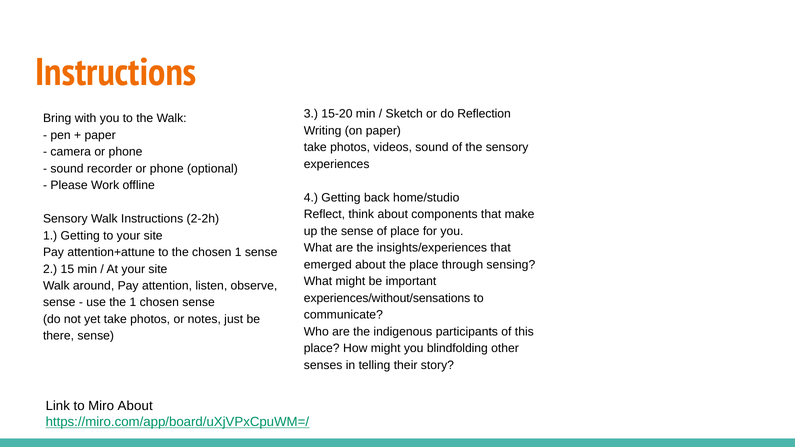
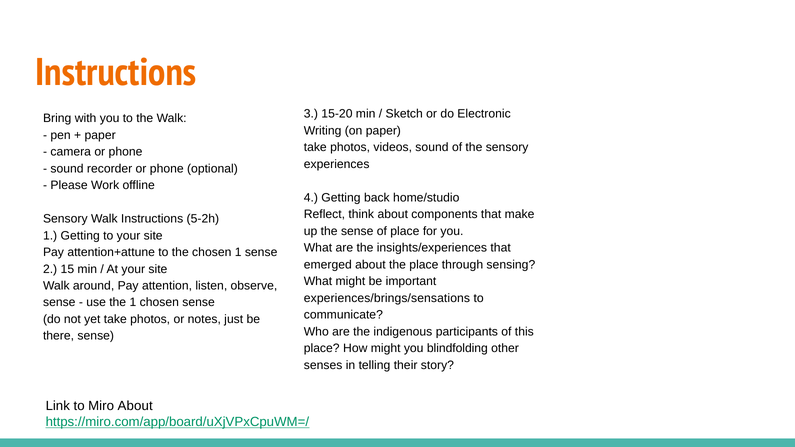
Reflection: Reflection -> Electronic
2-2h: 2-2h -> 5-2h
experiences/without/sensations: experiences/without/sensations -> experiences/brings/sensations
